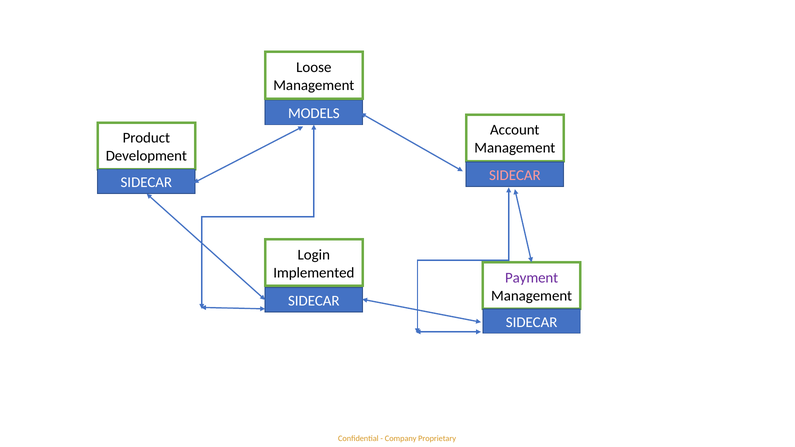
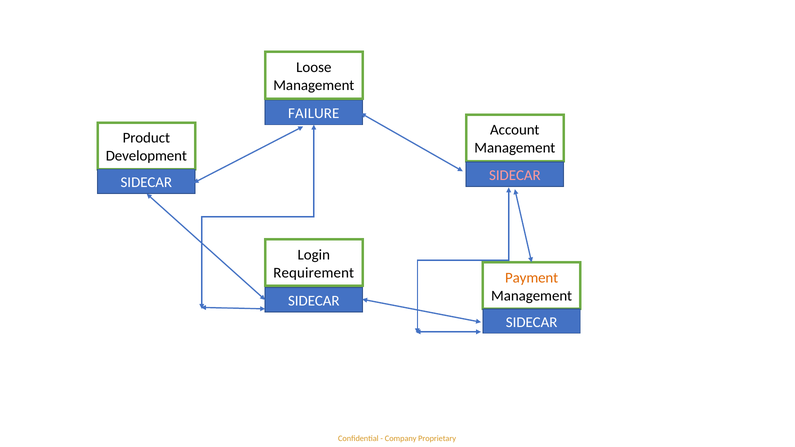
MODELS: MODELS -> FAILURE
Implemented: Implemented -> Requirement
Payment colour: purple -> orange
